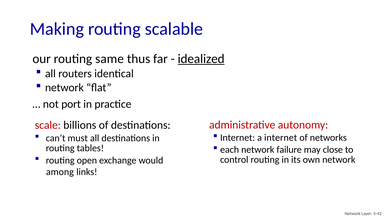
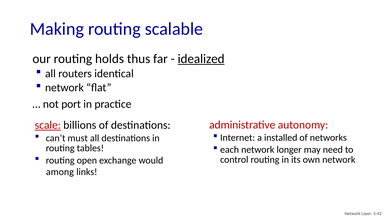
same: same -> holds
scale underline: none -> present
a internet: internet -> installed
failure: failure -> longer
close: close -> need
